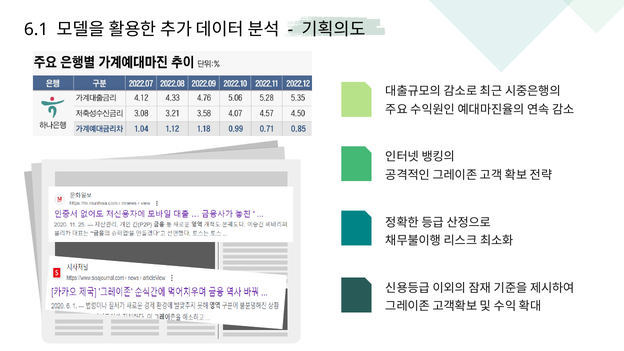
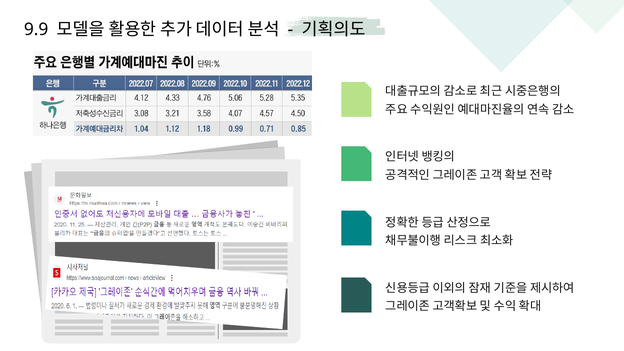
6.1: 6.1 -> 9.9
